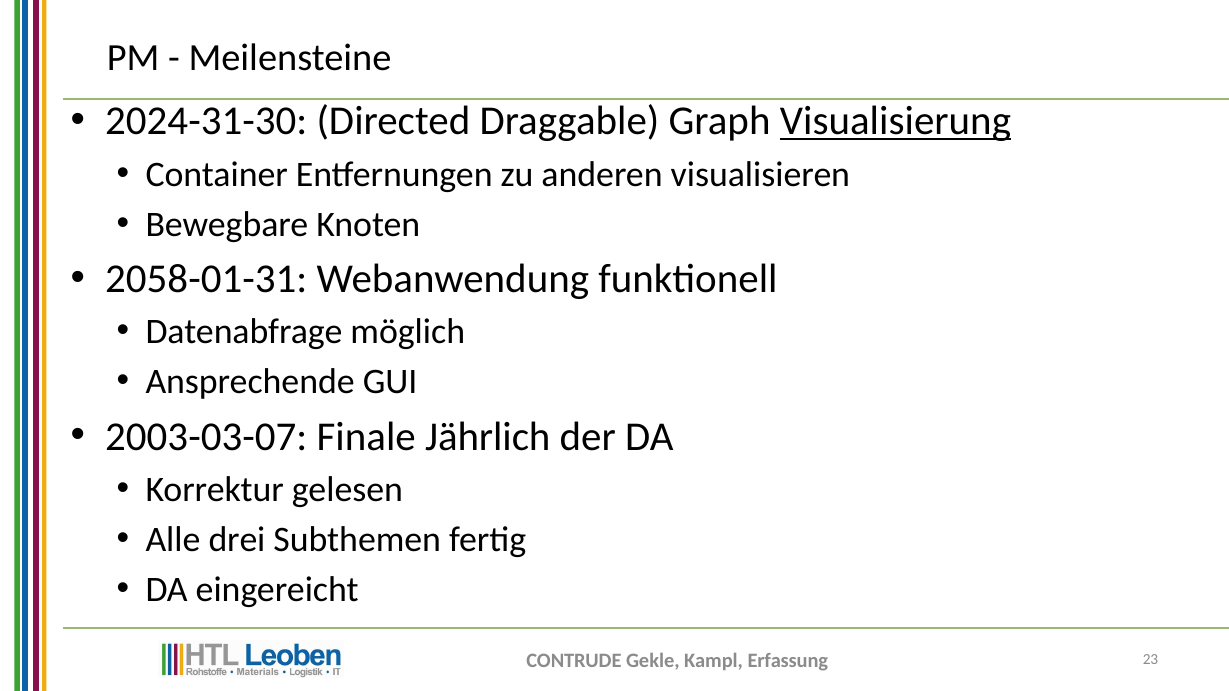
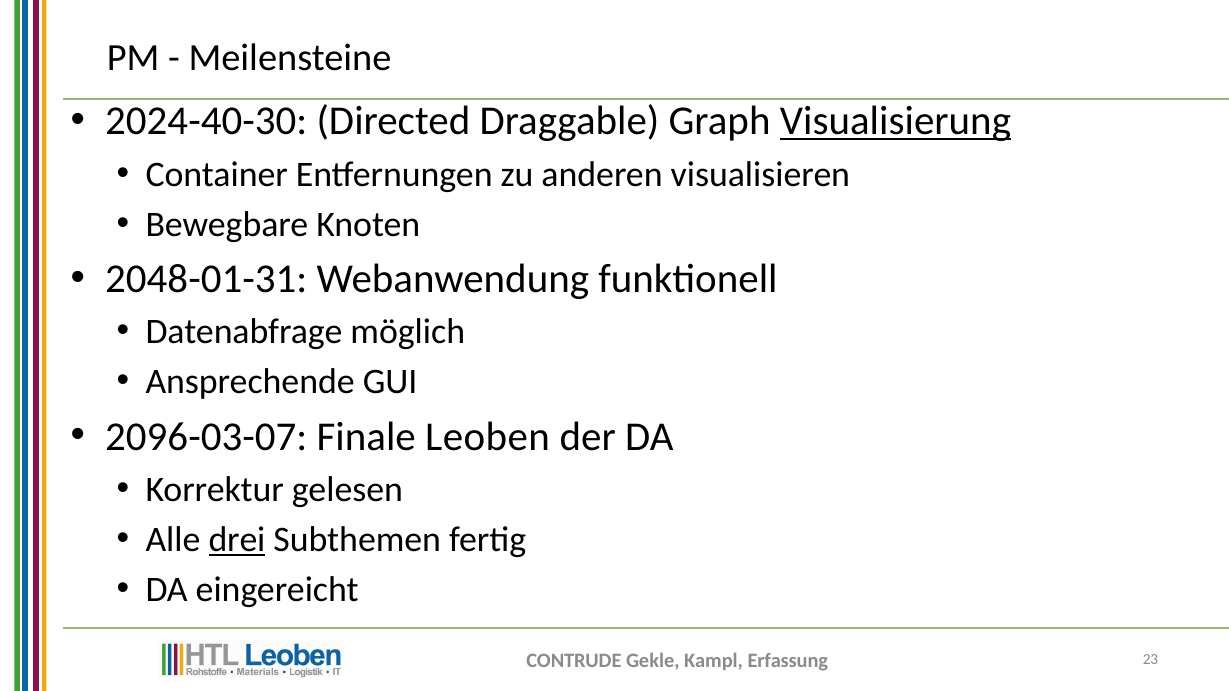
2024-31-30: 2024-31-30 -> 2024-40-30
2058-01-31: 2058-01-31 -> 2048-01-31
2003-03-07: 2003-03-07 -> 2096-03-07
Jährlich: Jährlich -> Leoben
drei underline: none -> present
